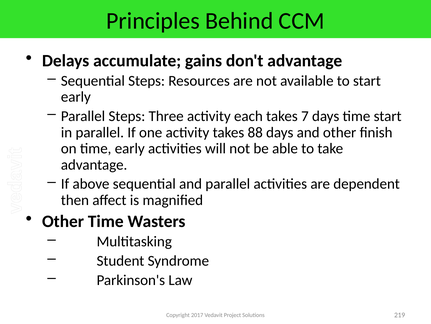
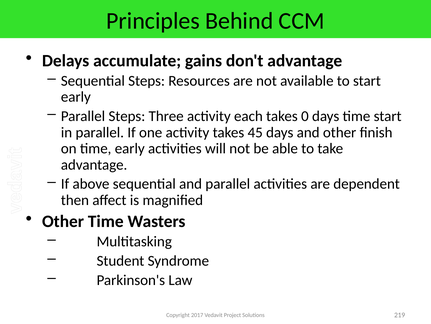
7: 7 -> 0
88: 88 -> 45
